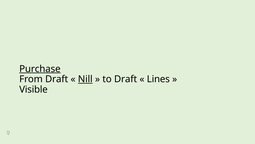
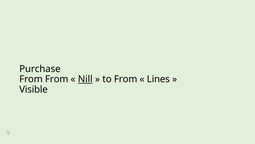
Purchase underline: present -> none
From Draft: Draft -> From
to Draft: Draft -> From
